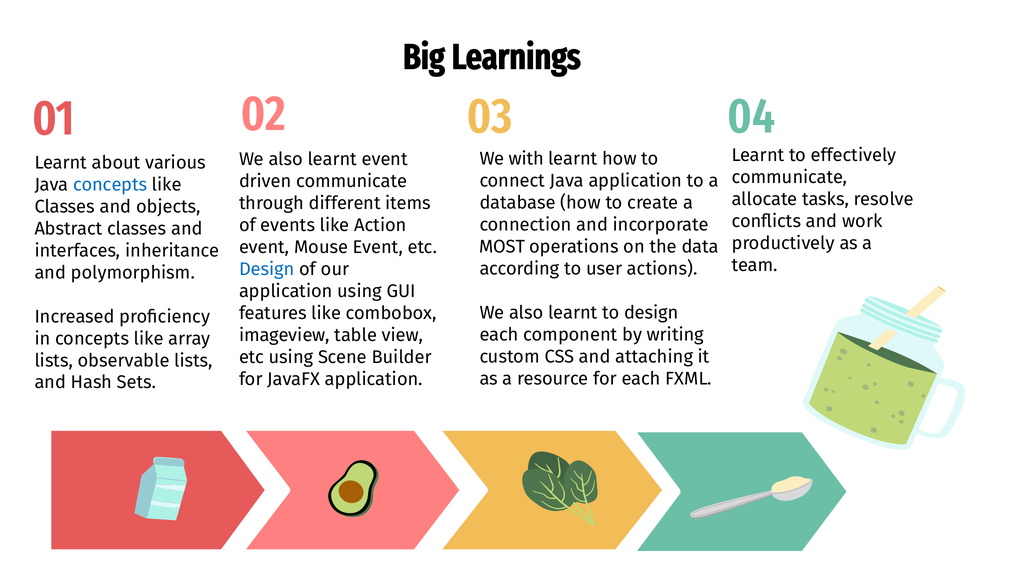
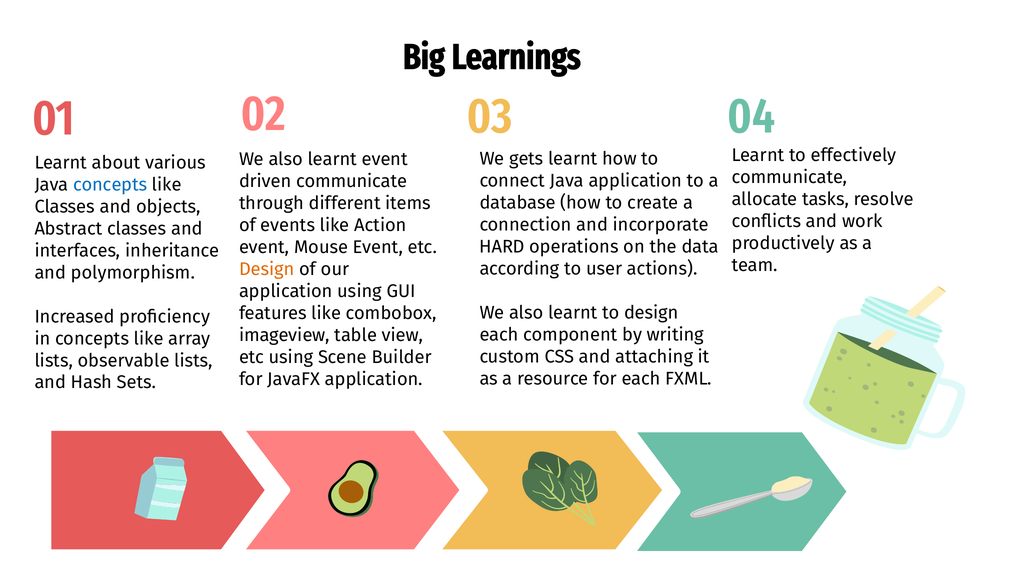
with: with -> gets
MOST: MOST -> HARD
Design at (267, 269) colour: blue -> orange
